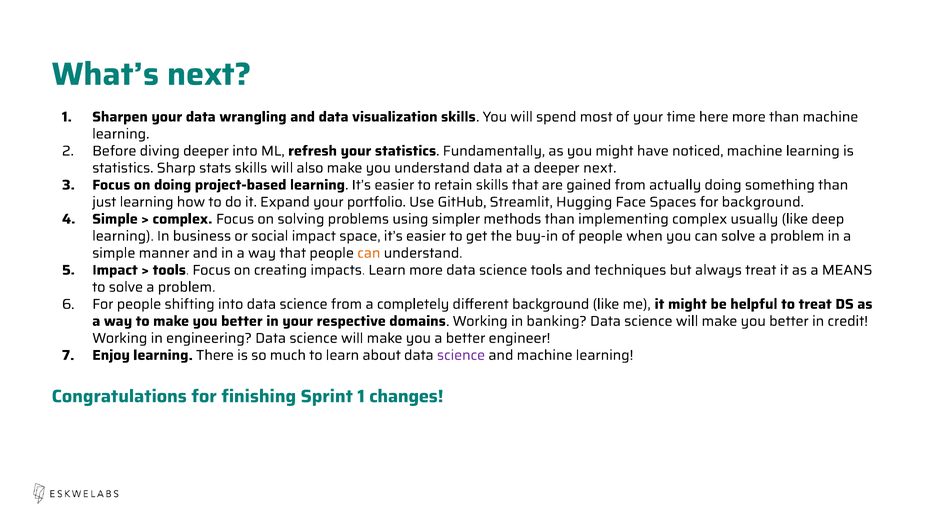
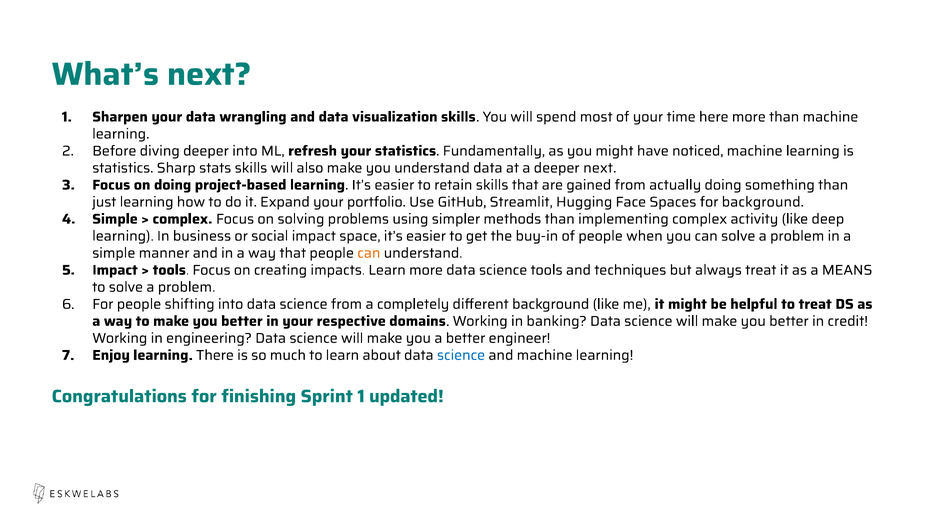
usually: usually -> activity
science at (461, 355) colour: purple -> blue
changes: changes -> updated
